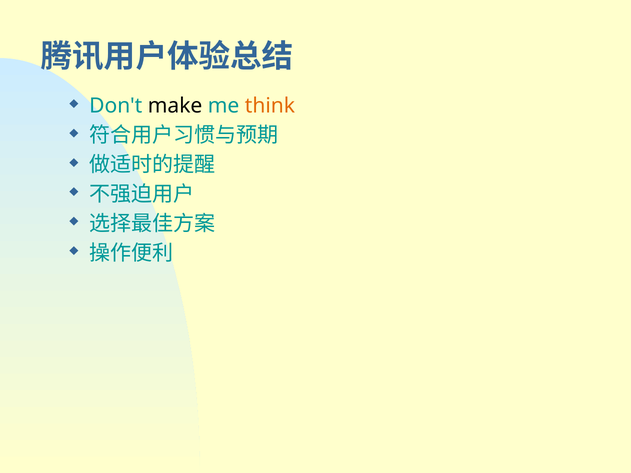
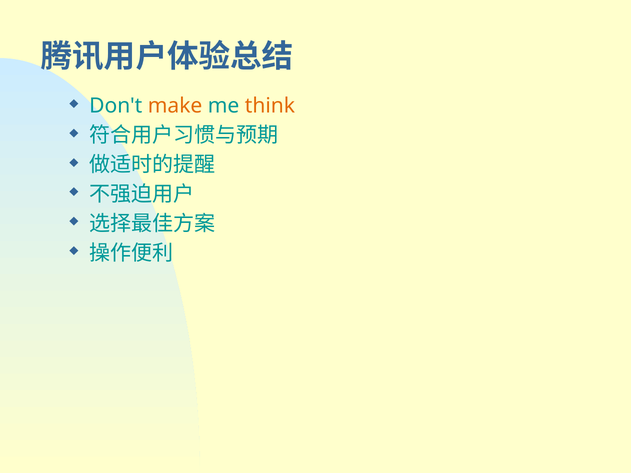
make colour: black -> orange
